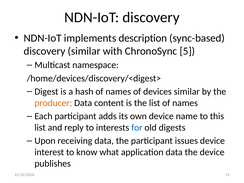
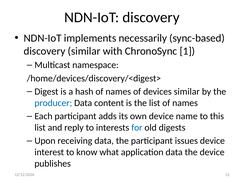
description: description -> necessarily
5: 5 -> 1
producer colour: orange -> blue
